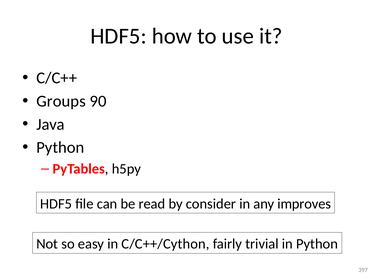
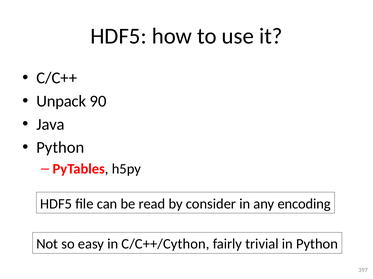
Groups: Groups -> Unpack
improves: improves -> encoding
